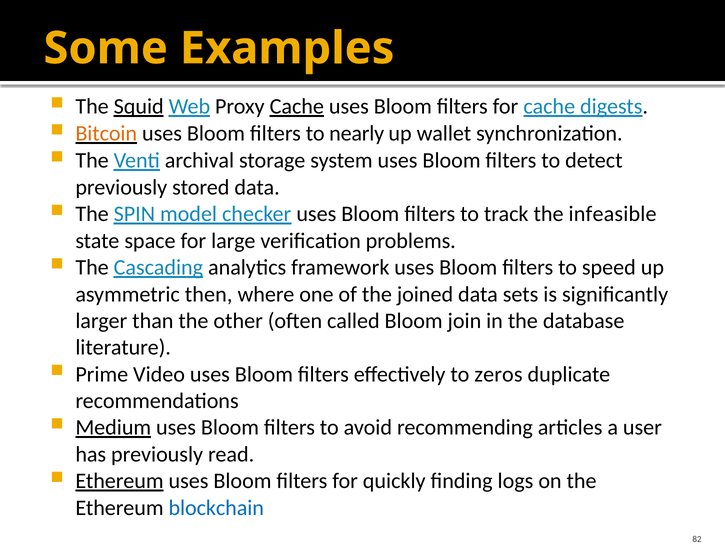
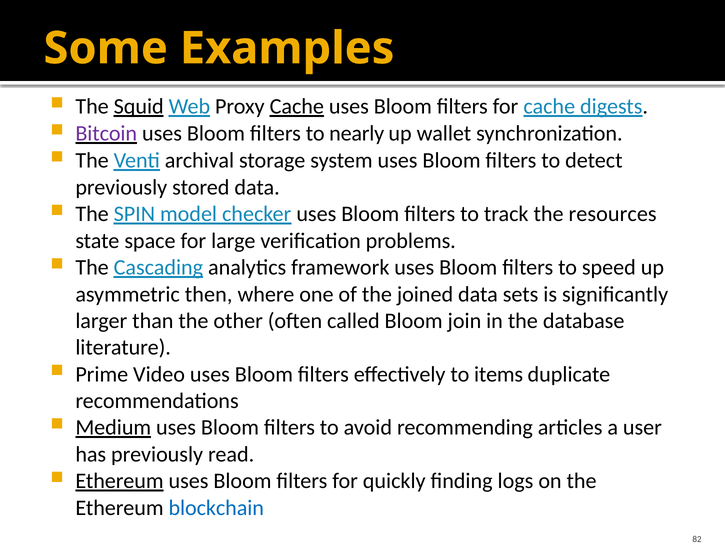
Bitcoin colour: orange -> purple
infeasible: infeasible -> resources
zeros: zeros -> items
